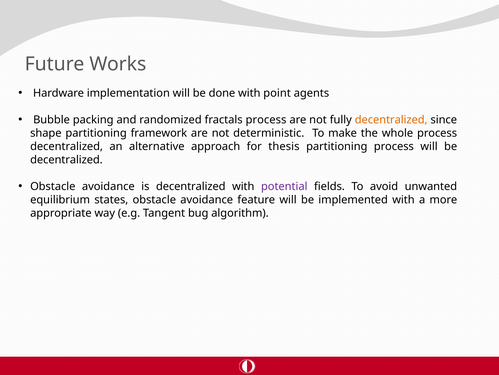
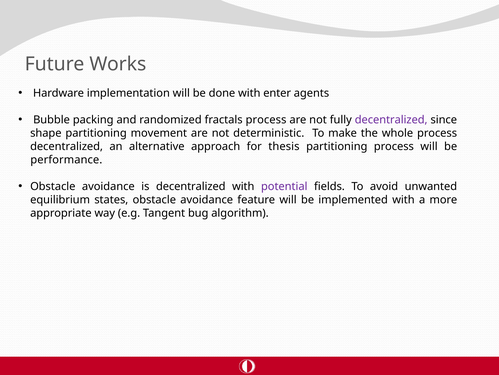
point: point -> enter
decentralized at (391, 120) colour: orange -> purple
framework: framework -> movement
decentralized at (66, 160): decentralized -> performance
